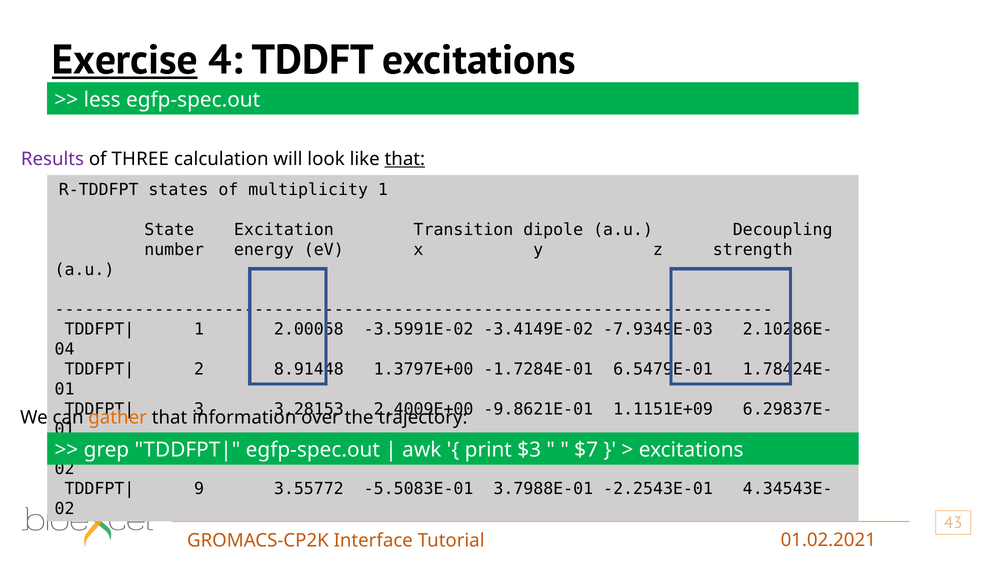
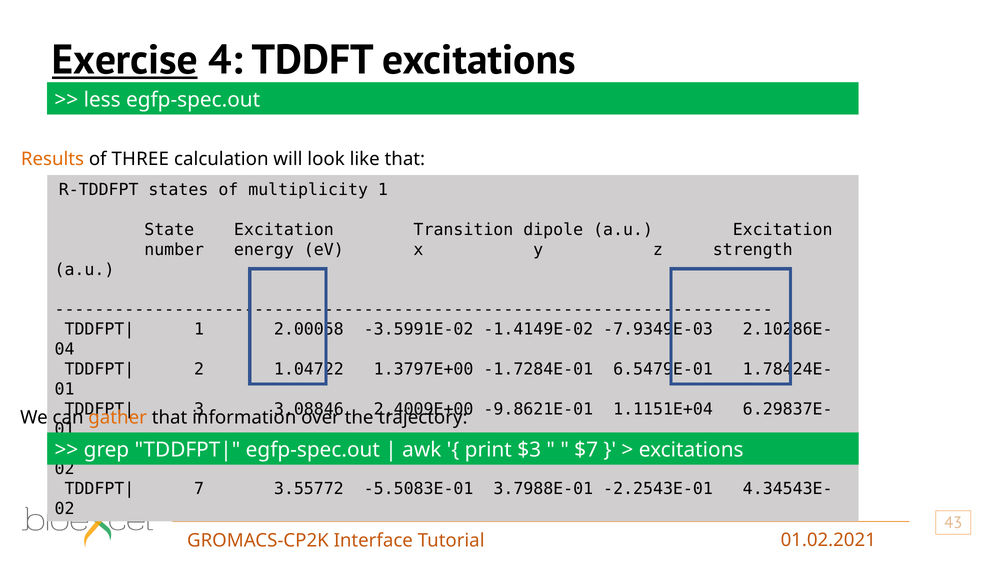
Results colour: purple -> orange
that at (405, 159) underline: present -> none
a.u Decoupling: Decoupling -> Excitation
-3.4149E-02: -3.4149E-02 -> -1.4149E-02
8.91448: 8.91448 -> 1.04722
3.28153: 3.28153 -> 3.08846
1.1151E+09: 1.1151E+09 -> 1.1151E+04
9: 9 -> 7
